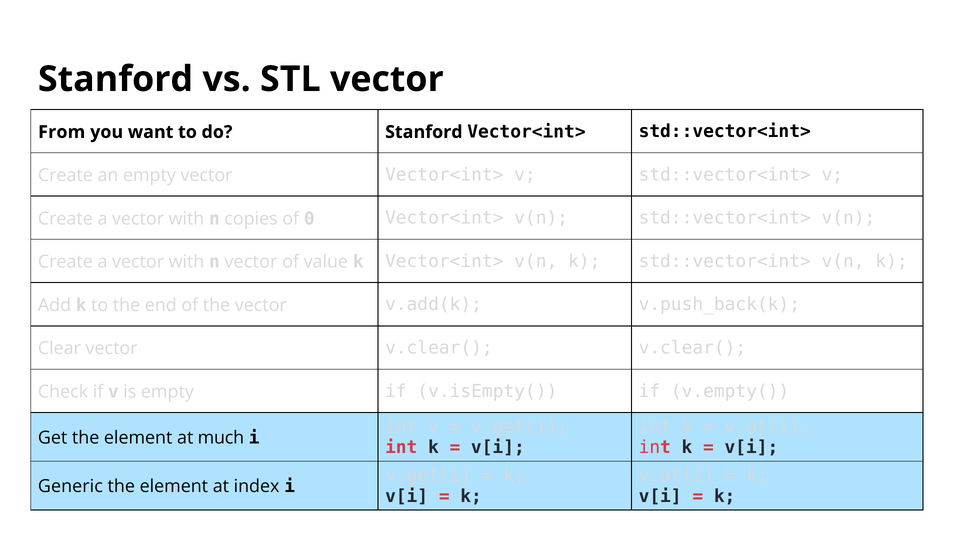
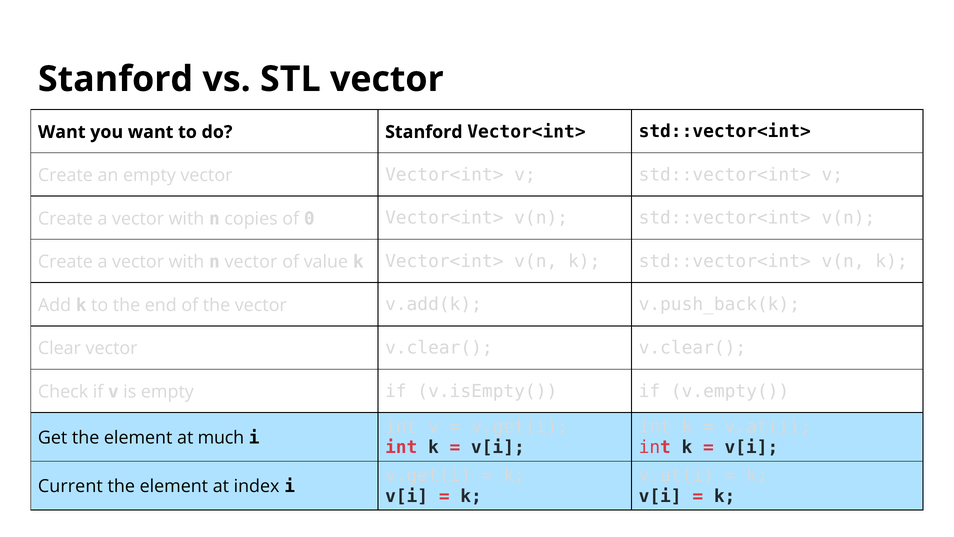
From at (62, 132): From -> Want
Generic: Generic -> Current
